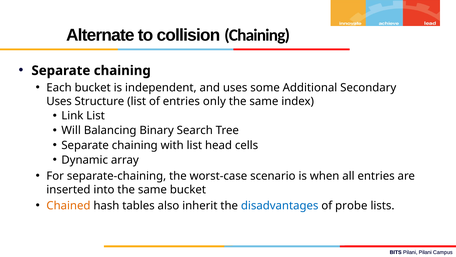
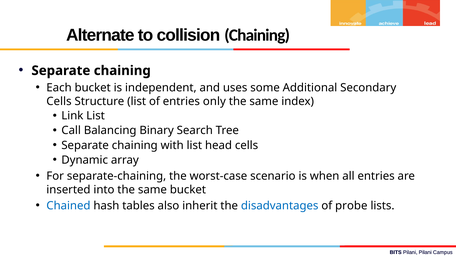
Uses at (59, 101): Uses -> Cells
Will: Will -> Call
Chained colour: orange -> blue
